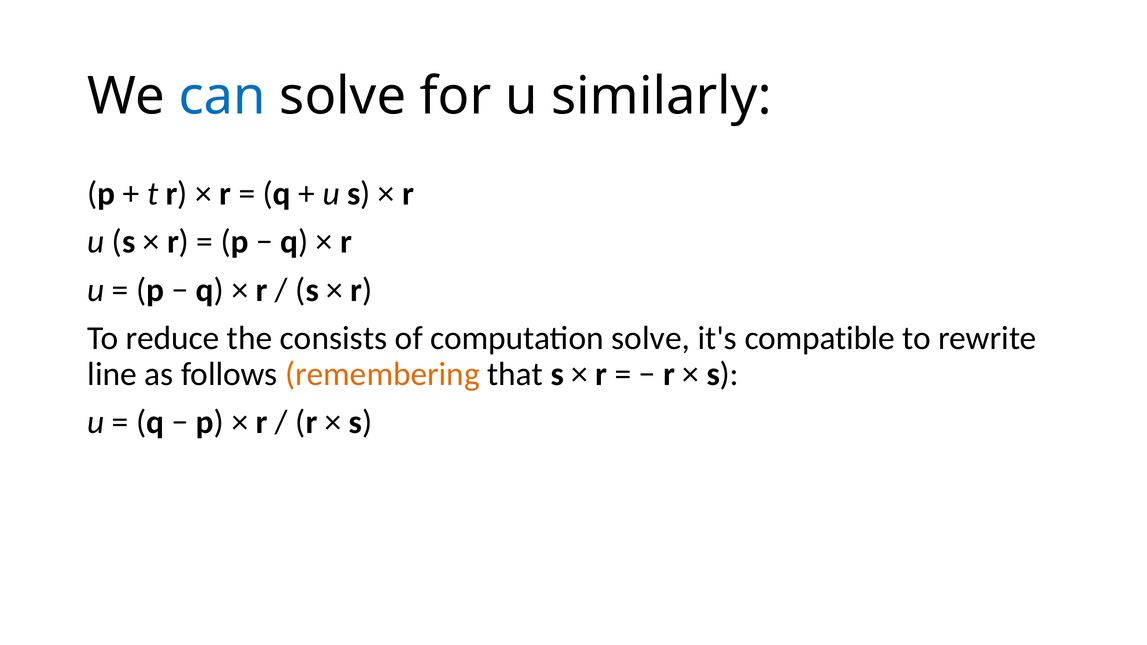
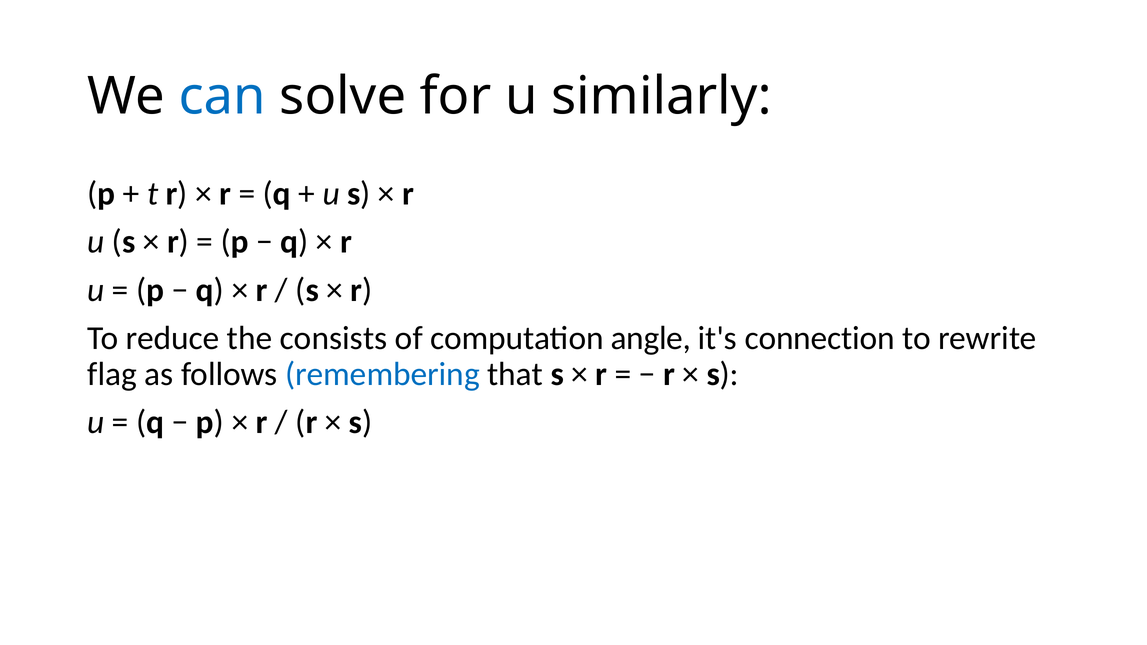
computation solve: solve -> angle
compatible: compatible -> connection
line: line -> flag
remembering colour: orange -> blue
